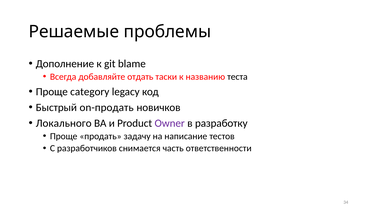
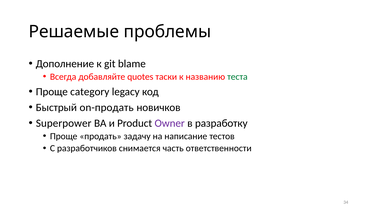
отдать: отдать -> quotes
теста colour: black -> green
Локального: Локального -> Superpower
